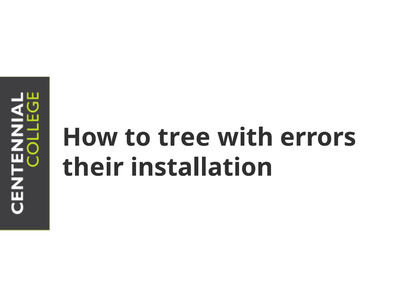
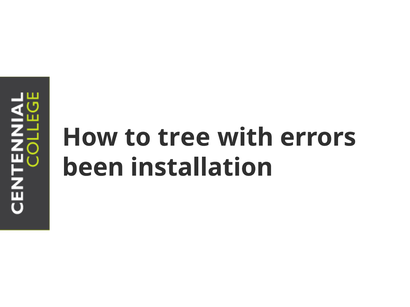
their: their -> been
